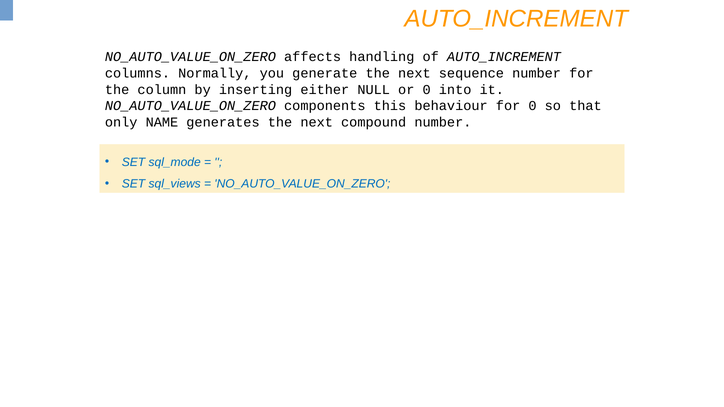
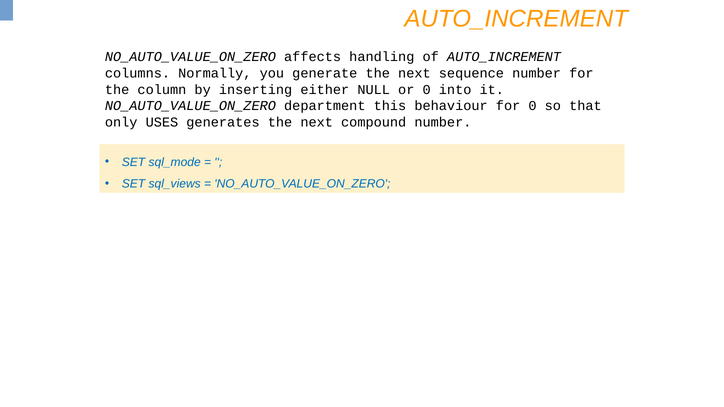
components: components -> department
NAME: NAME -> USES
